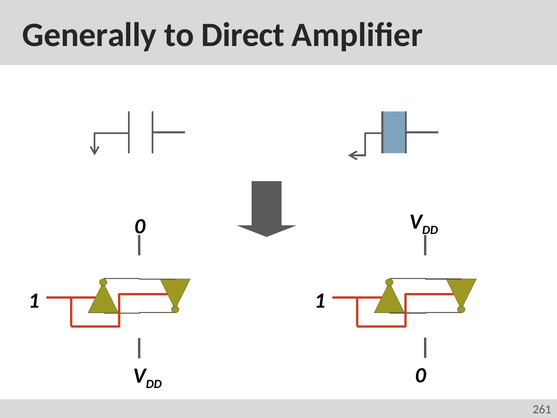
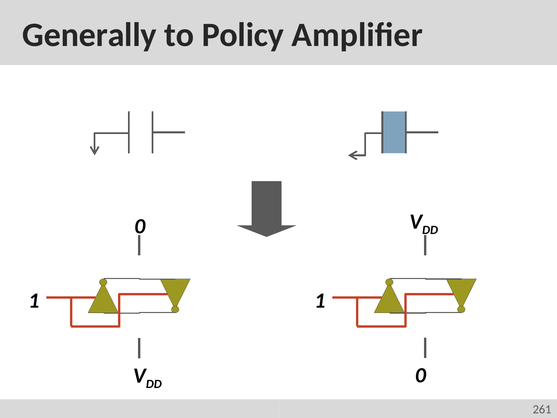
Direct: Direct -> Policy
